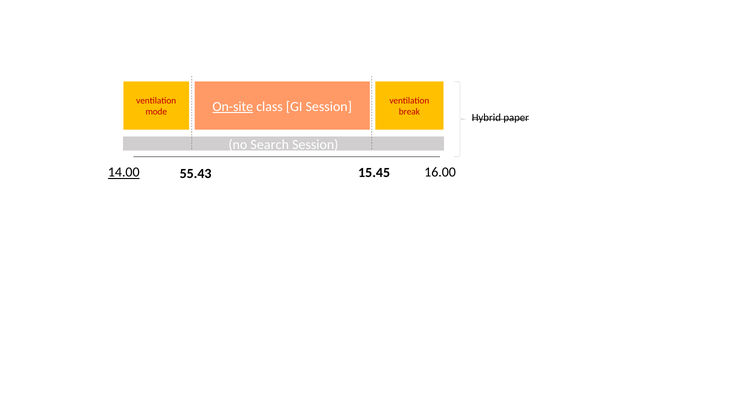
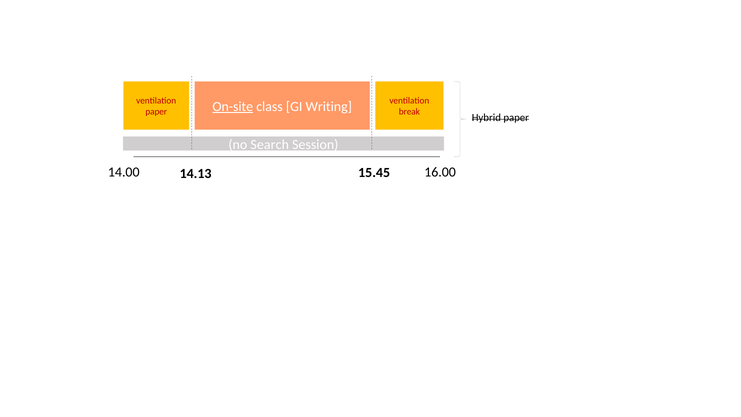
GI Session: Session -> Writing
mode at (156, 112): mode -> paper
14.00 underline: present -> none
55.43: 55.43 -> 14.13
